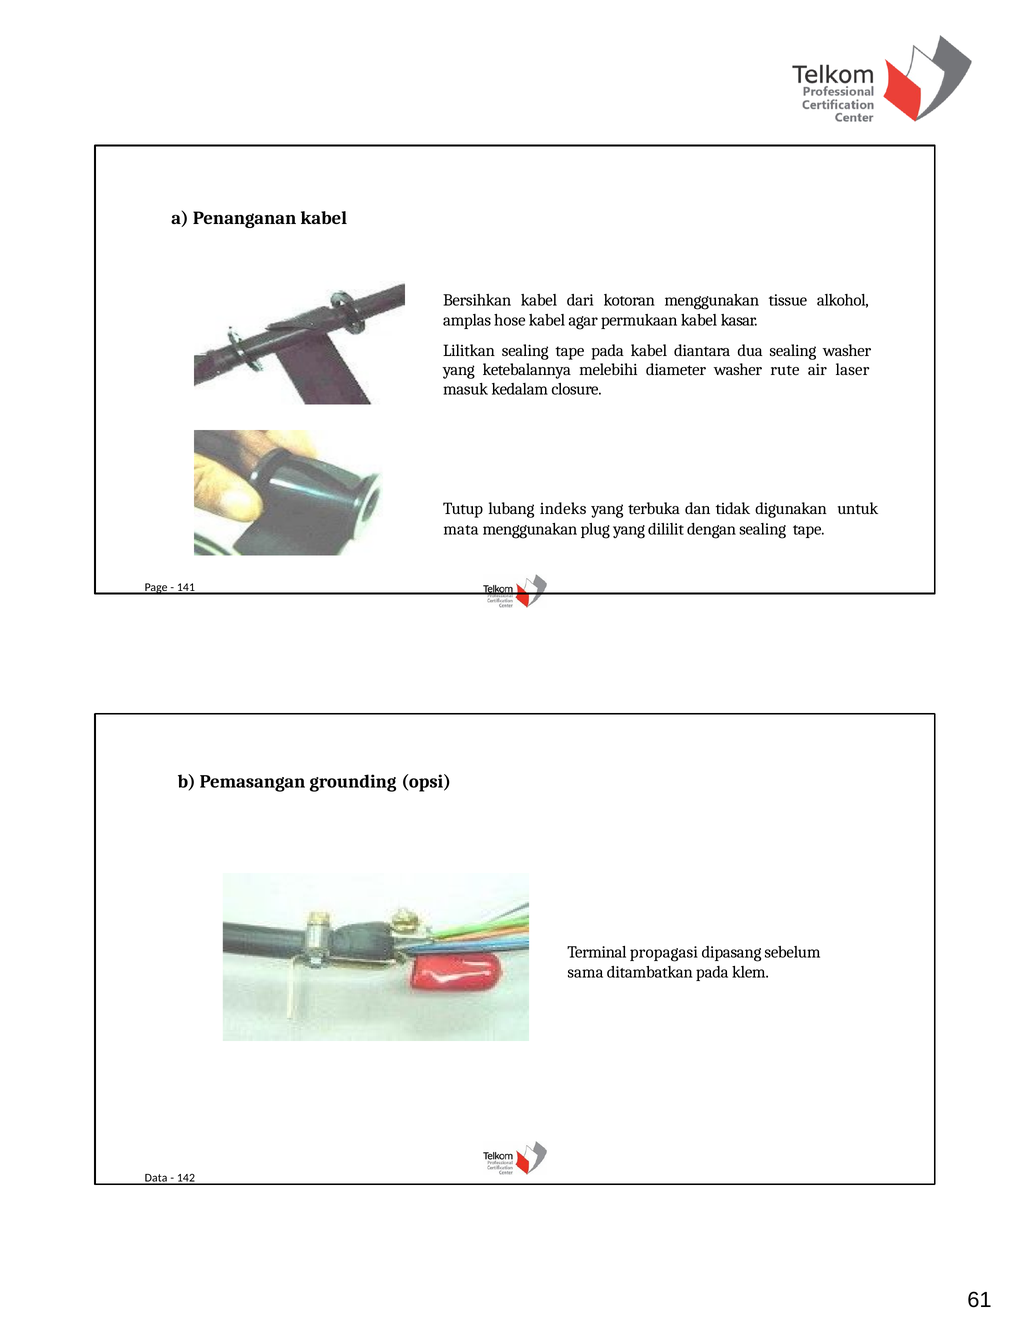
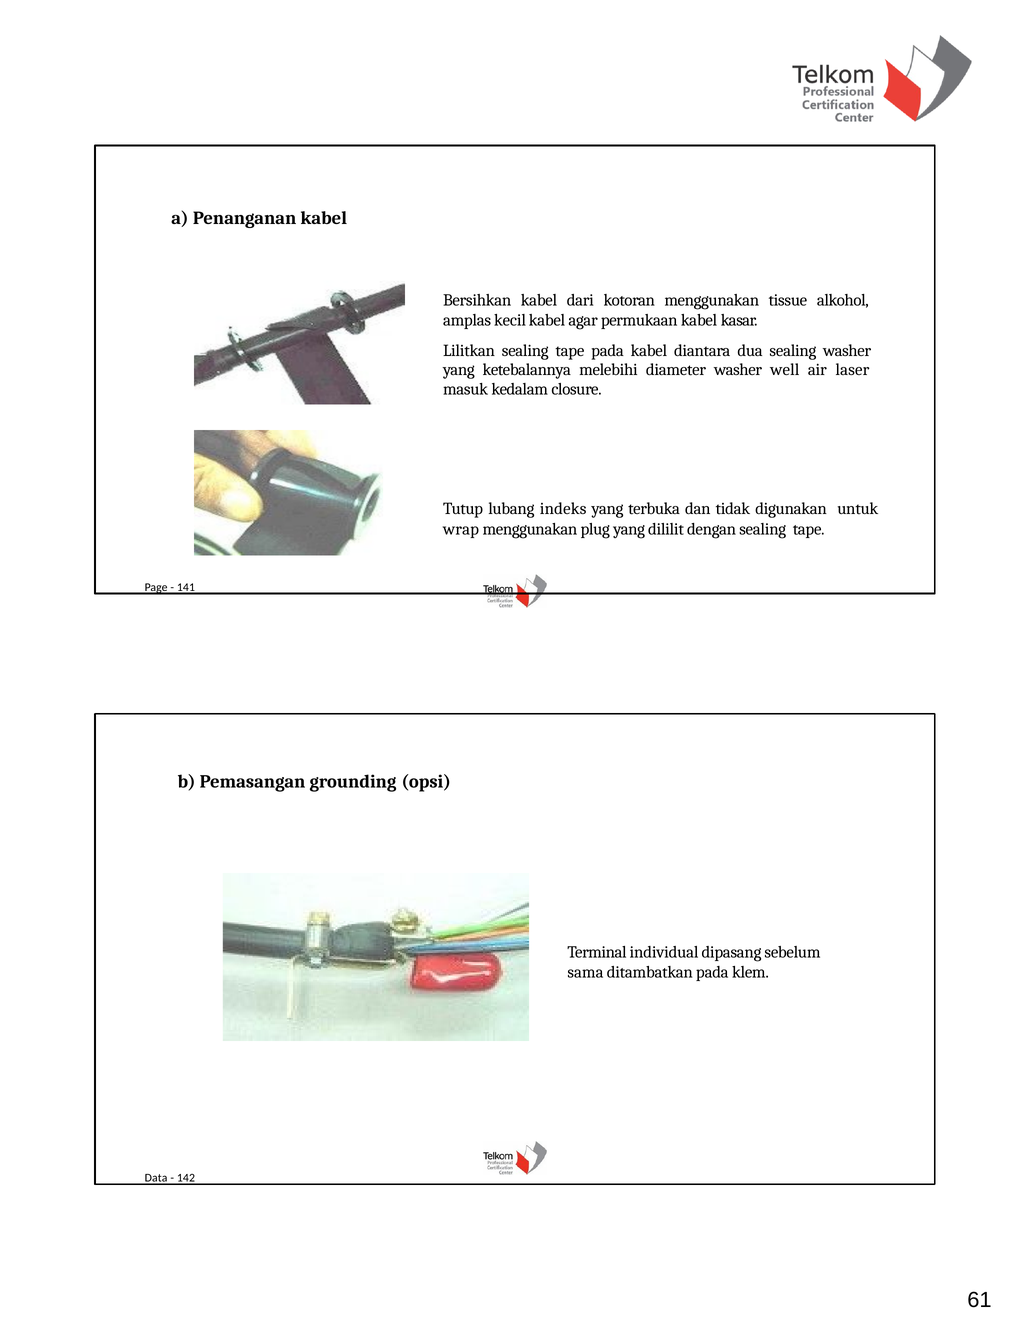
hose: hose -> kecil
rute: rute -> well
mata: mata -> wrap
propagasi: propagasi -> individual
